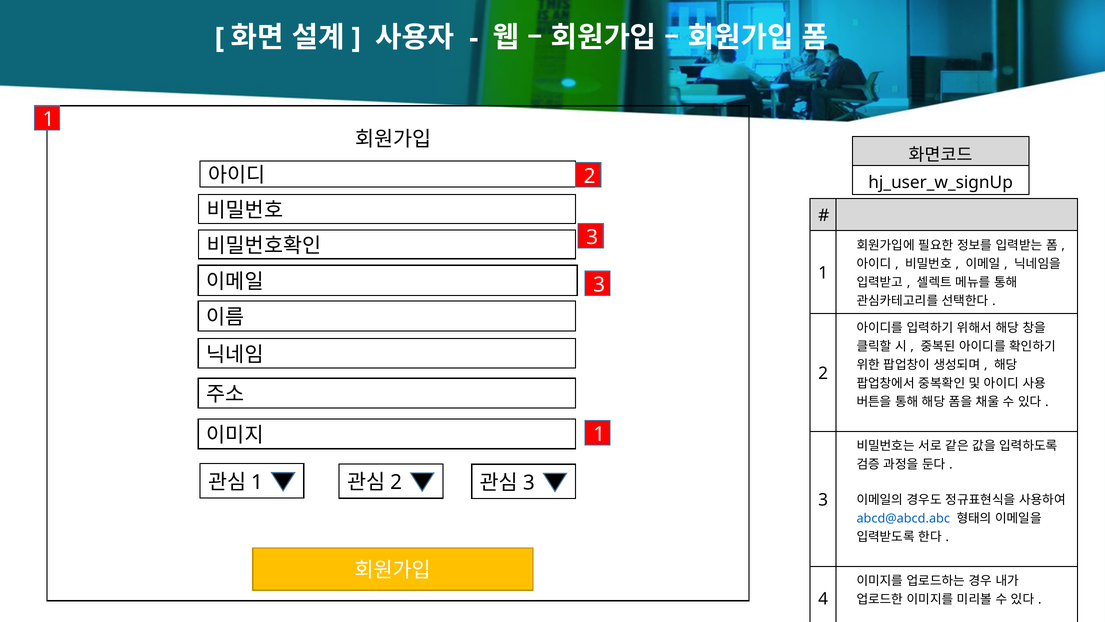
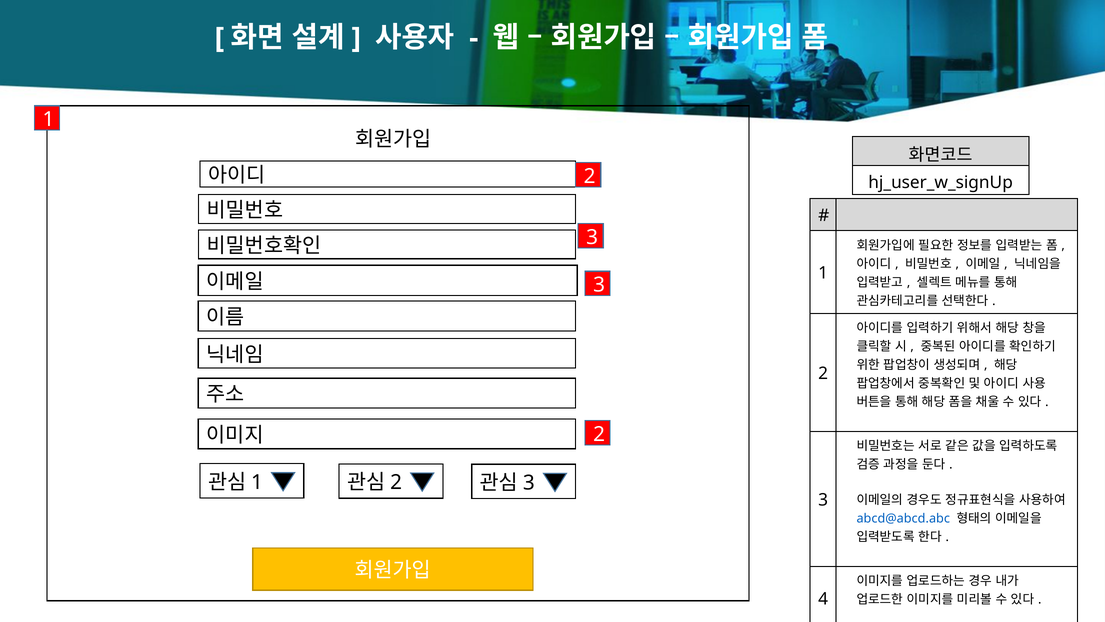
1 at (599, 434): 1 -> 2
